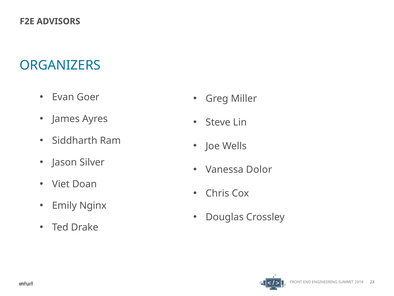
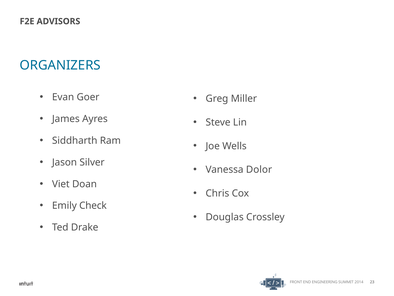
Nginx: Nginx -> Check
